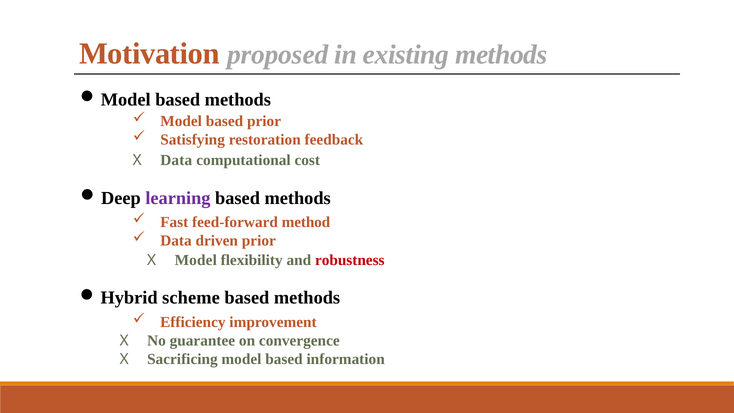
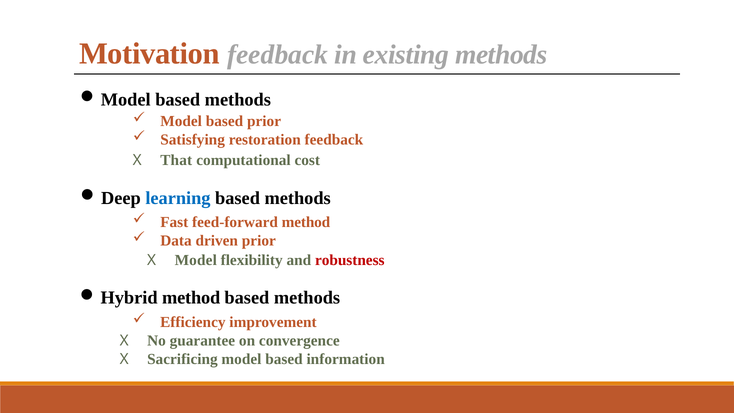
Motivation proposed: proposed -> feedback
Data at (176, 160): Data -> That
learning colour: purple -> blue
scheme at (191, 298): scheme -> method
